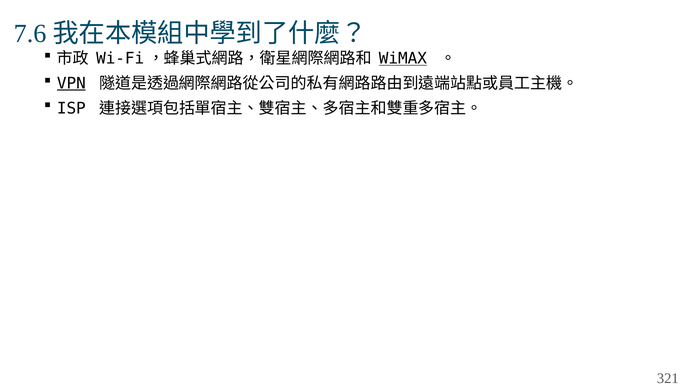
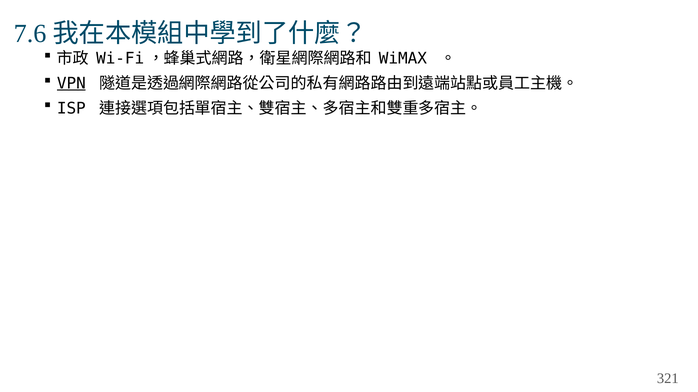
WiMAX underline: present -> none
